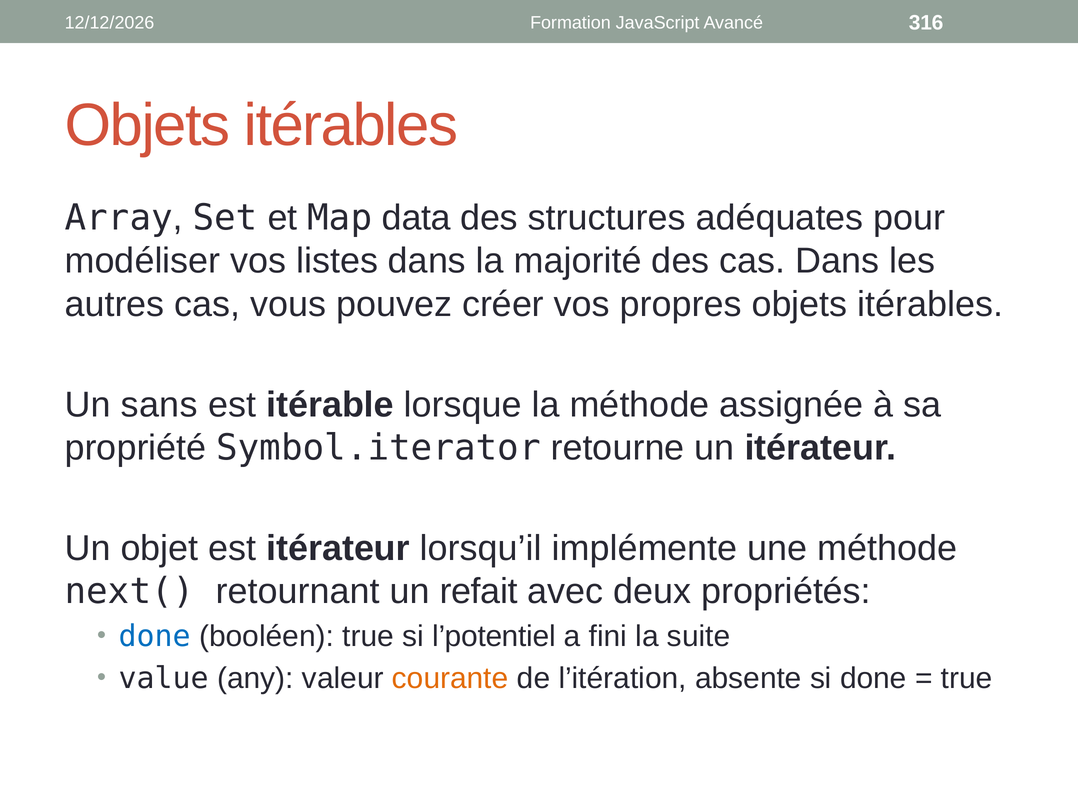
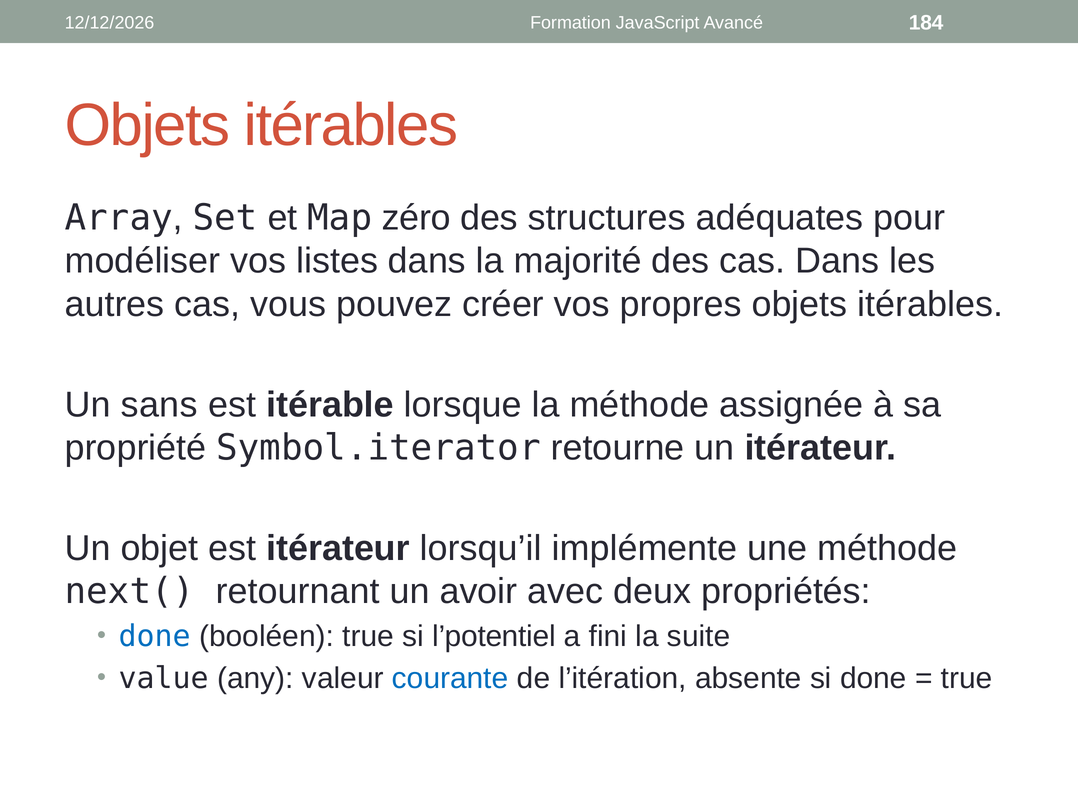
316: 316 -> 184
data: data -> zéro
refait: refait -> avoir
courante colour: orange -> blue
